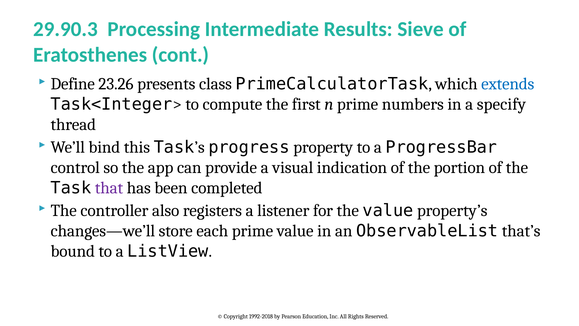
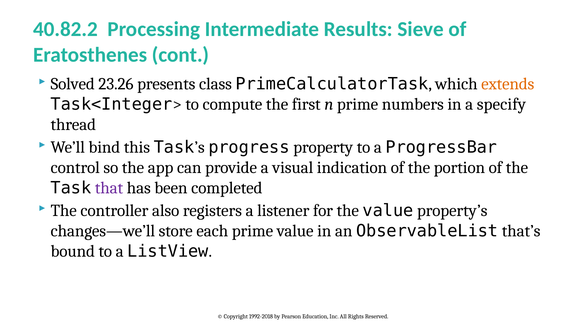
29.90.3: 29.90.3 -> 40.82.2
Define: Define -> Solved
extends colour: blue -> orange
